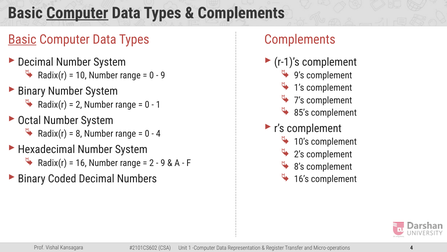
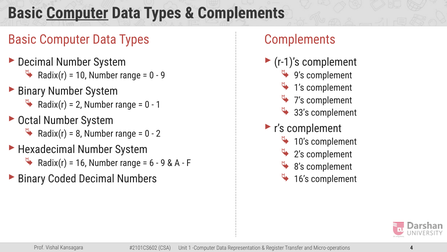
Basic at (22, 39) underline: present -> none
85’s: 85’s -> 33’s
4 at (158, 134): 4 -> 2
2 at (152, 163): 2 -> 6
